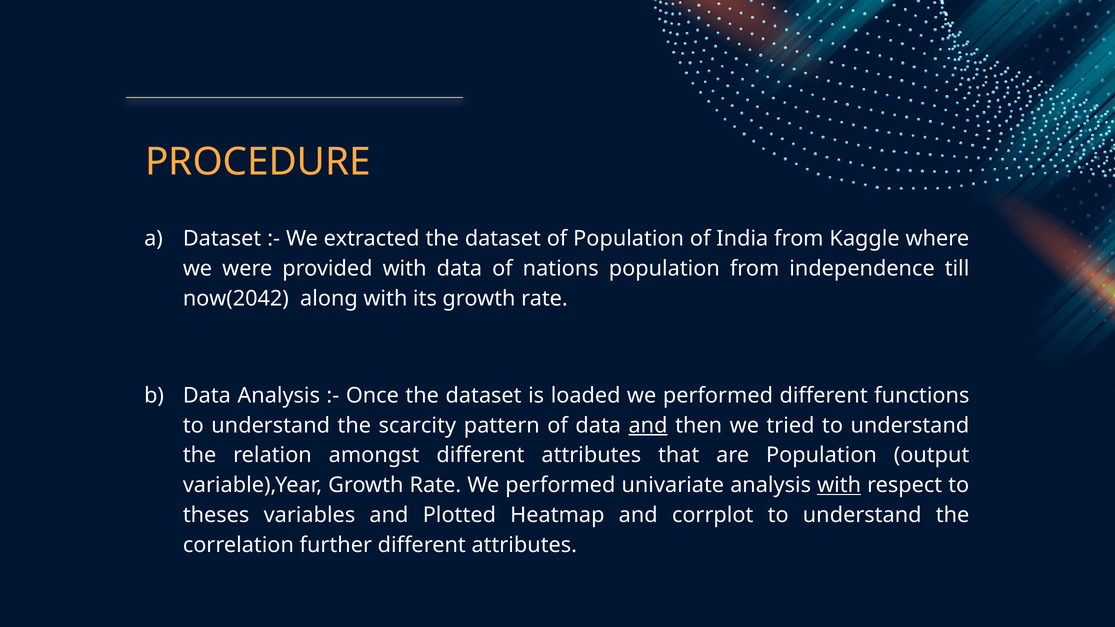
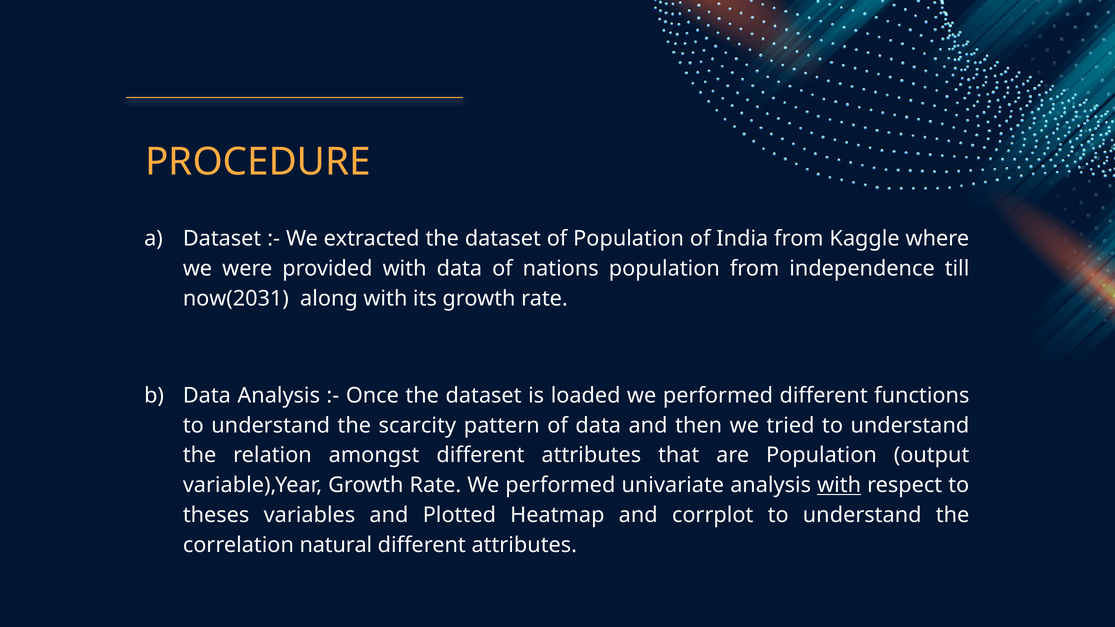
now(2042: now(2042 -> now(2031
and at (648, 425) underline: present -> none
further: further -> natural
